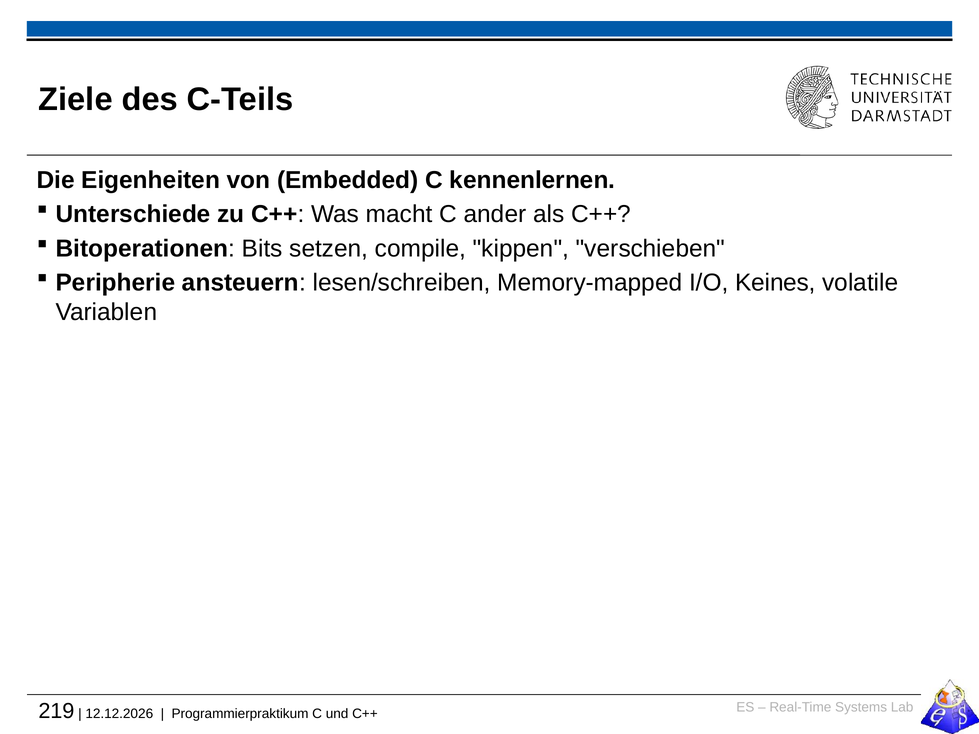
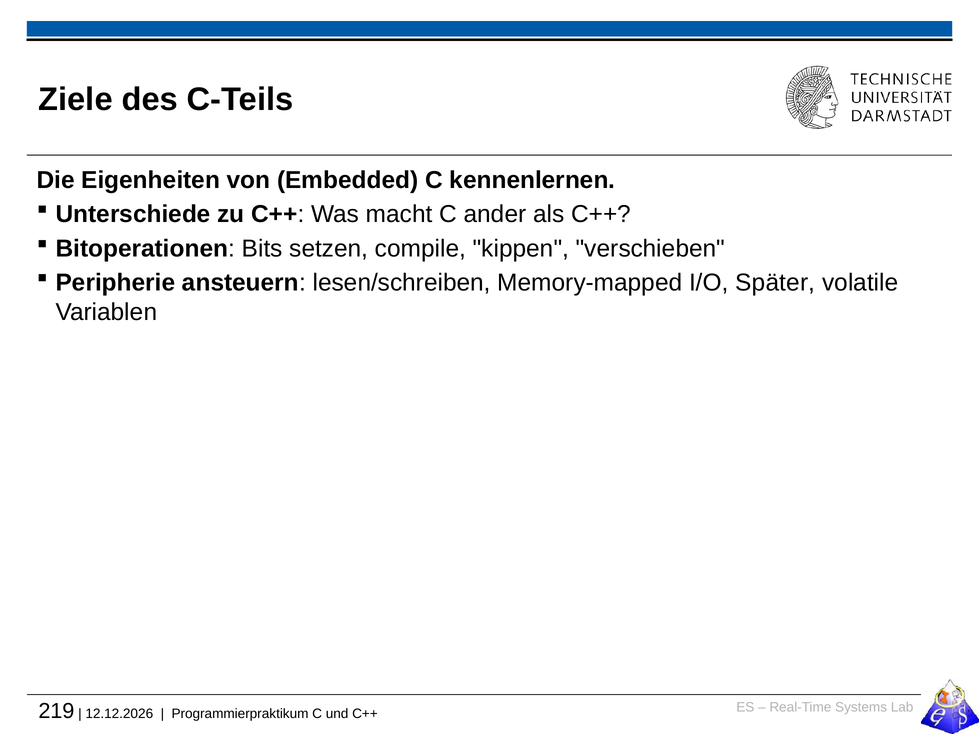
Keines: Keines -> Später
